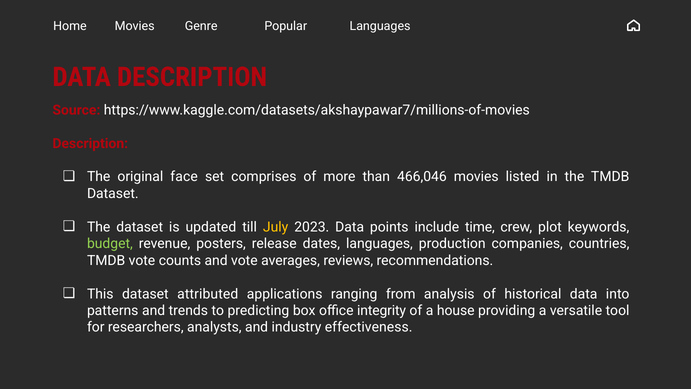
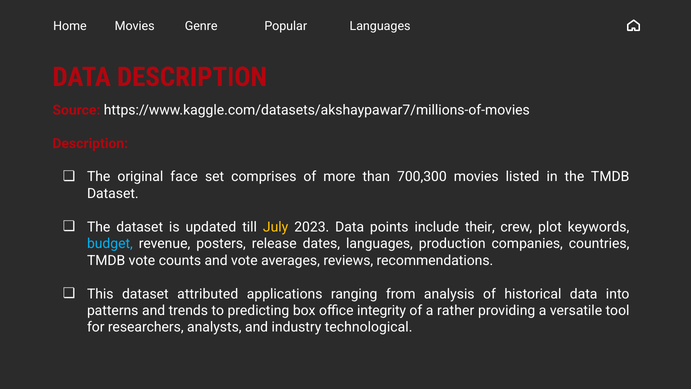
466,046: 466,046 -> 700,300
time: time -> their
budget colour: light green -> light blue
house: house -> rather
effectiveness: effectiveness -> technological
